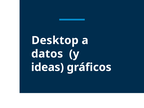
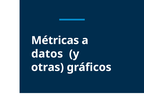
Desktop: Desktop -> Métricas
ideas: ideas -> otras
